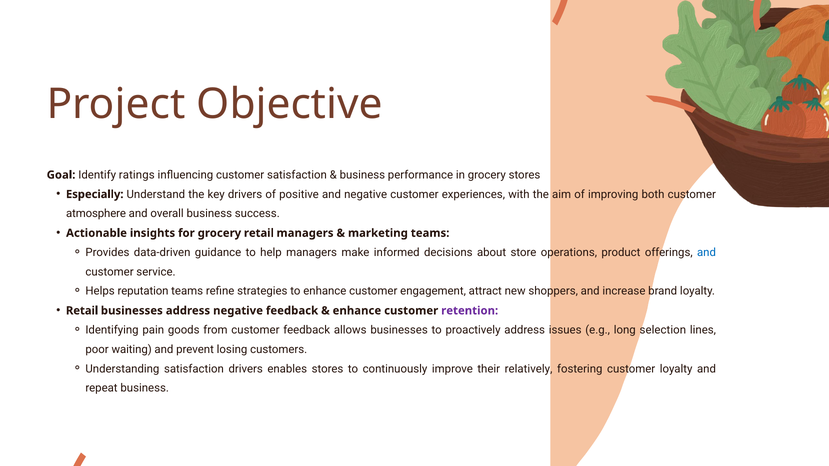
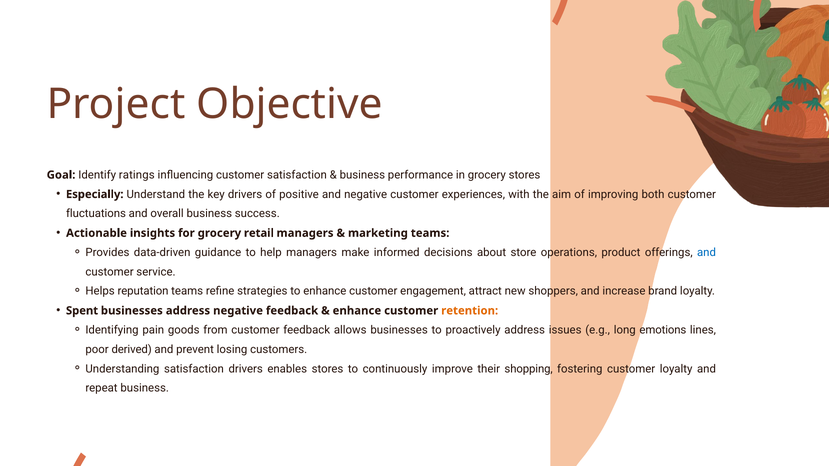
atmosphere: atmosphere -> fluctuations
Retail at (82, 311): Retail -> Spent
retention colour: purple -> orange
selection: selection -> emotions
waiting: waiting -> derived
relatively: relatively -> shopping
